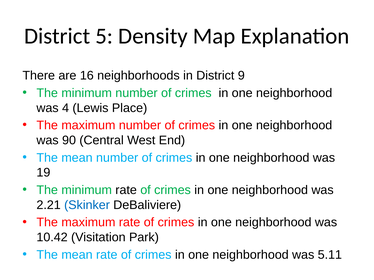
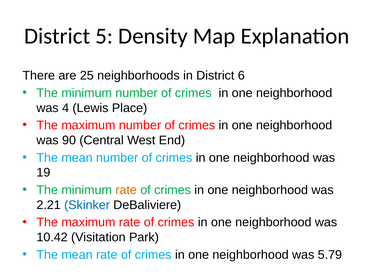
16: 16 -> 25
9: 9 -> 6
rate at (126, 190) colour: black -> orange
5.11: 5.11 -> 5.79
